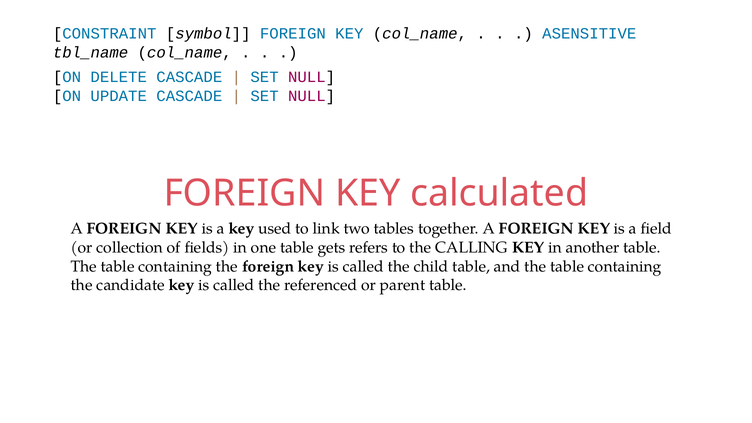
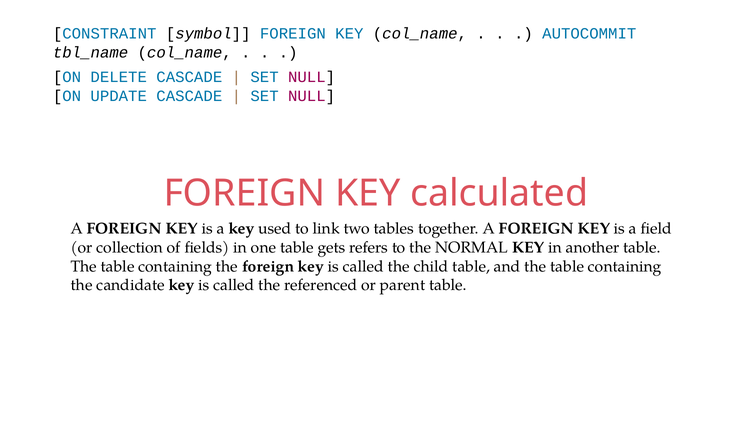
ASENSITIVE: ASENSITIVE -> AUTOCOMMIT
CALLING: CALLING -> NORMAL
